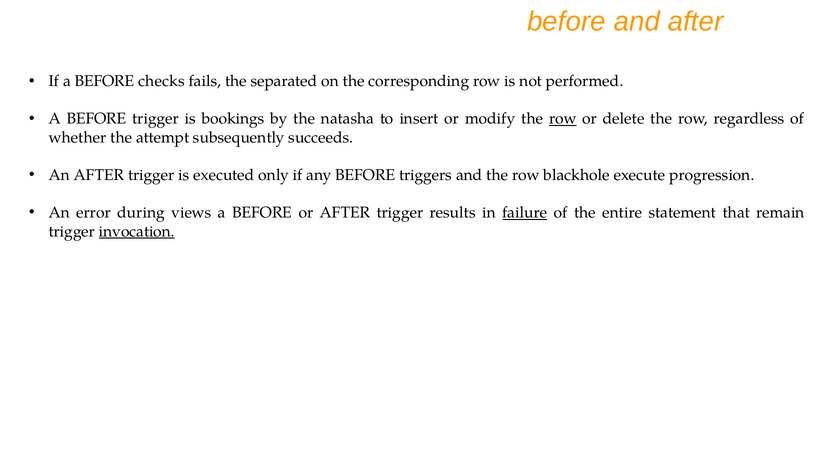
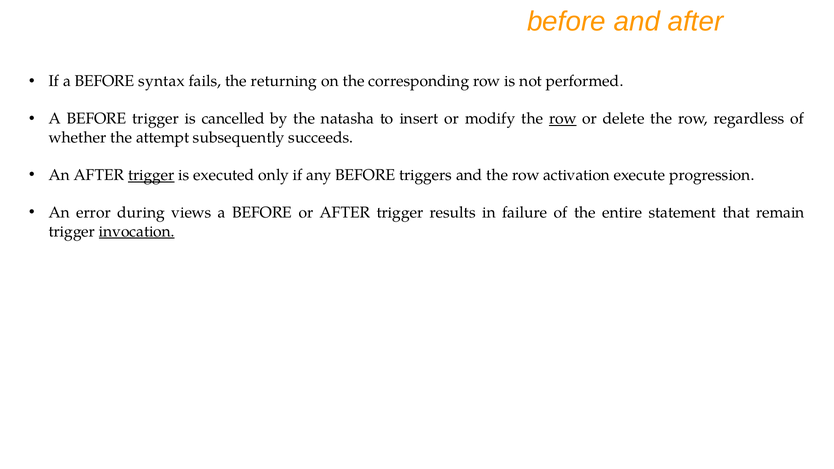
checks: checks -> syntax
separated: separated -> returning
bookings: bookings -> cancelled
trigger at (151, 175) underline: none -> present
blackhole: blackhole -> activation
failure underline: present -> none
